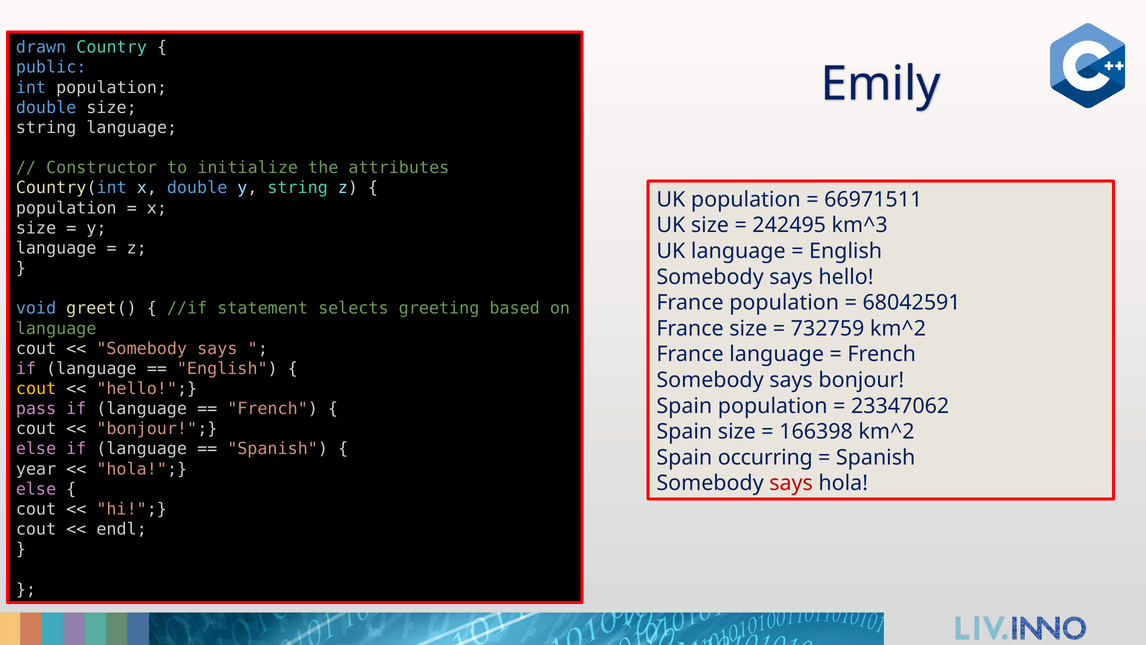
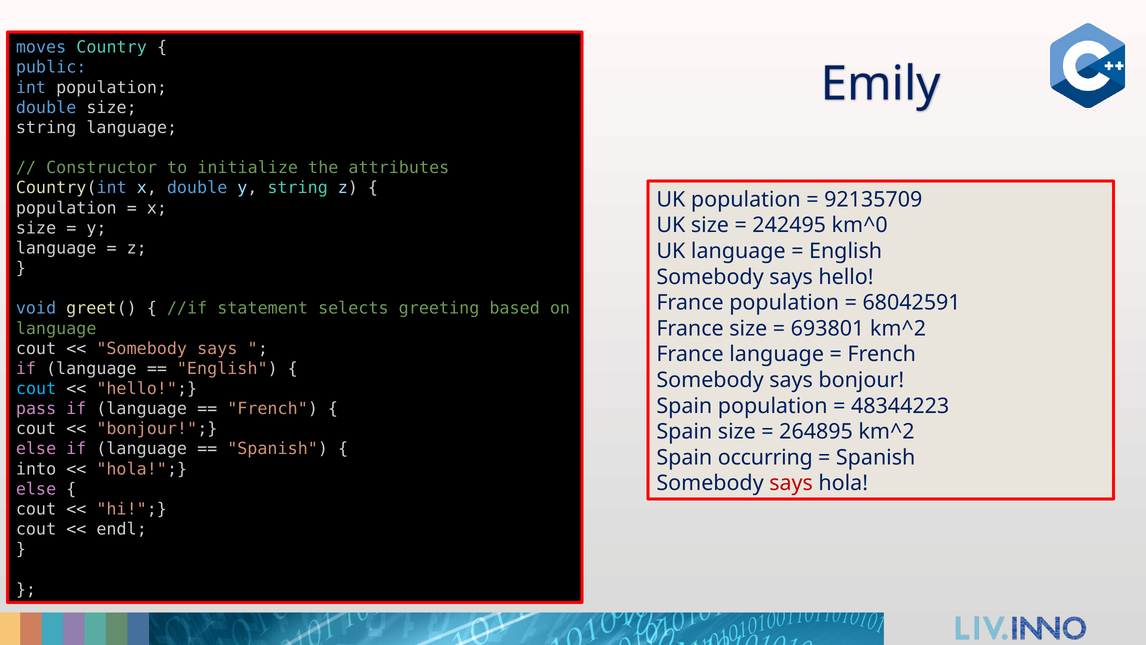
drawn: drawn -> moves
66971511: 66971511 -> 92135709
km^3: km^3 -> km^0
732759: 732759 -> 693801
cout at (36, 388) colour: yellow -> light blue
23347062: 23347062 -> 48344223
166398: 166398 -> 264895
year: year -> into
